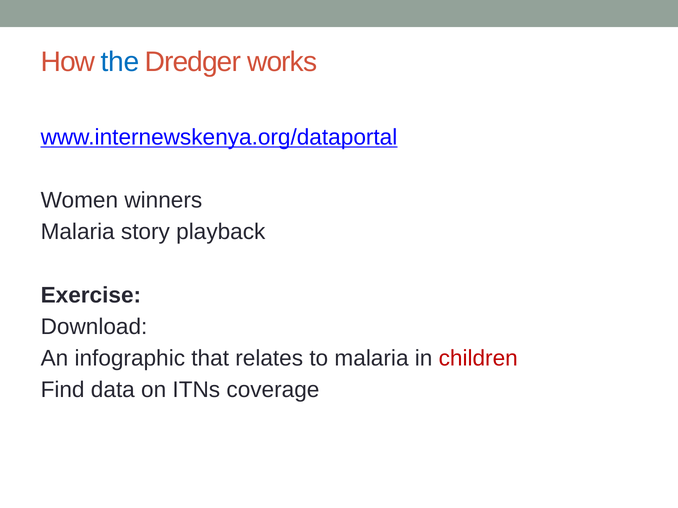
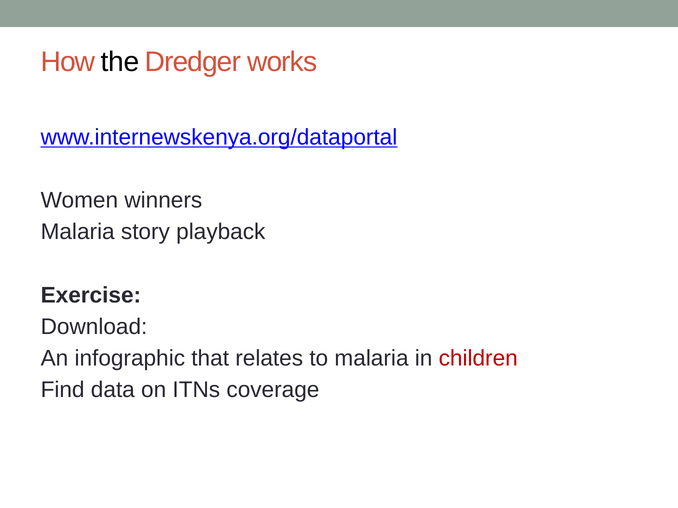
the colour: blue -> black
